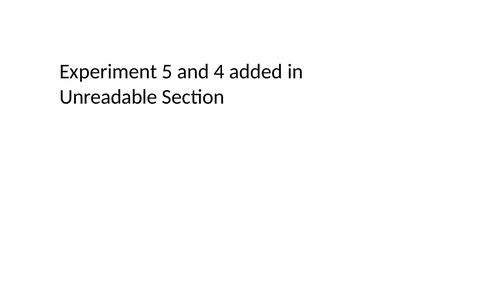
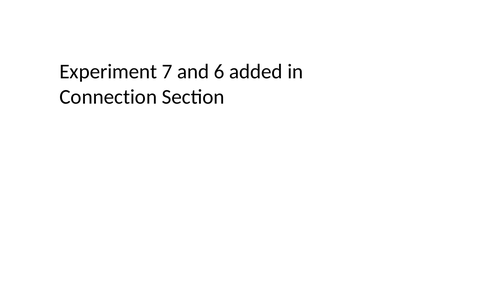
5: 5 -> 7
4: 4 -> 6
Unreadable: Unreadable -> Connection
